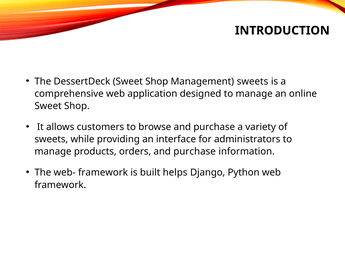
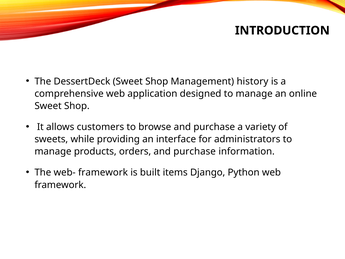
Management sweets: sweets -> history
helps: helps -> items
